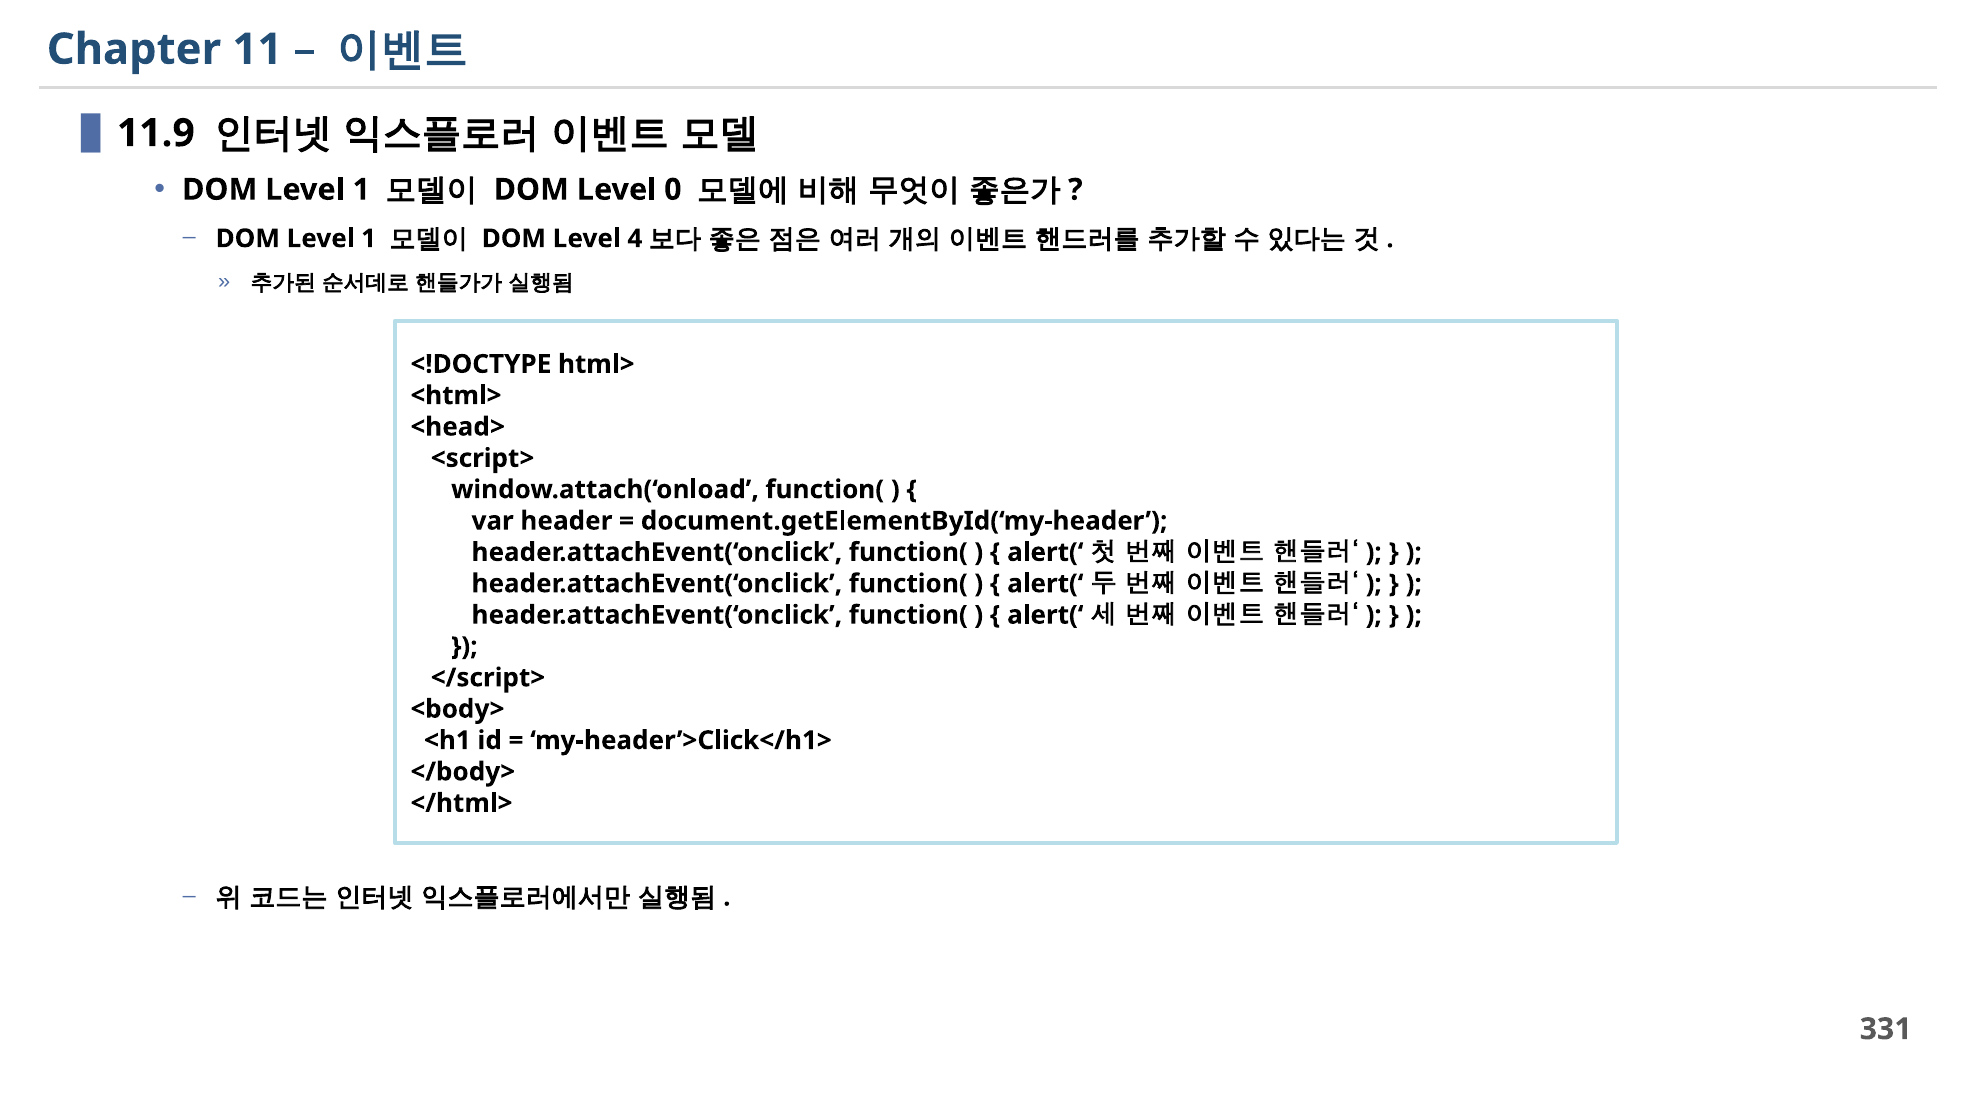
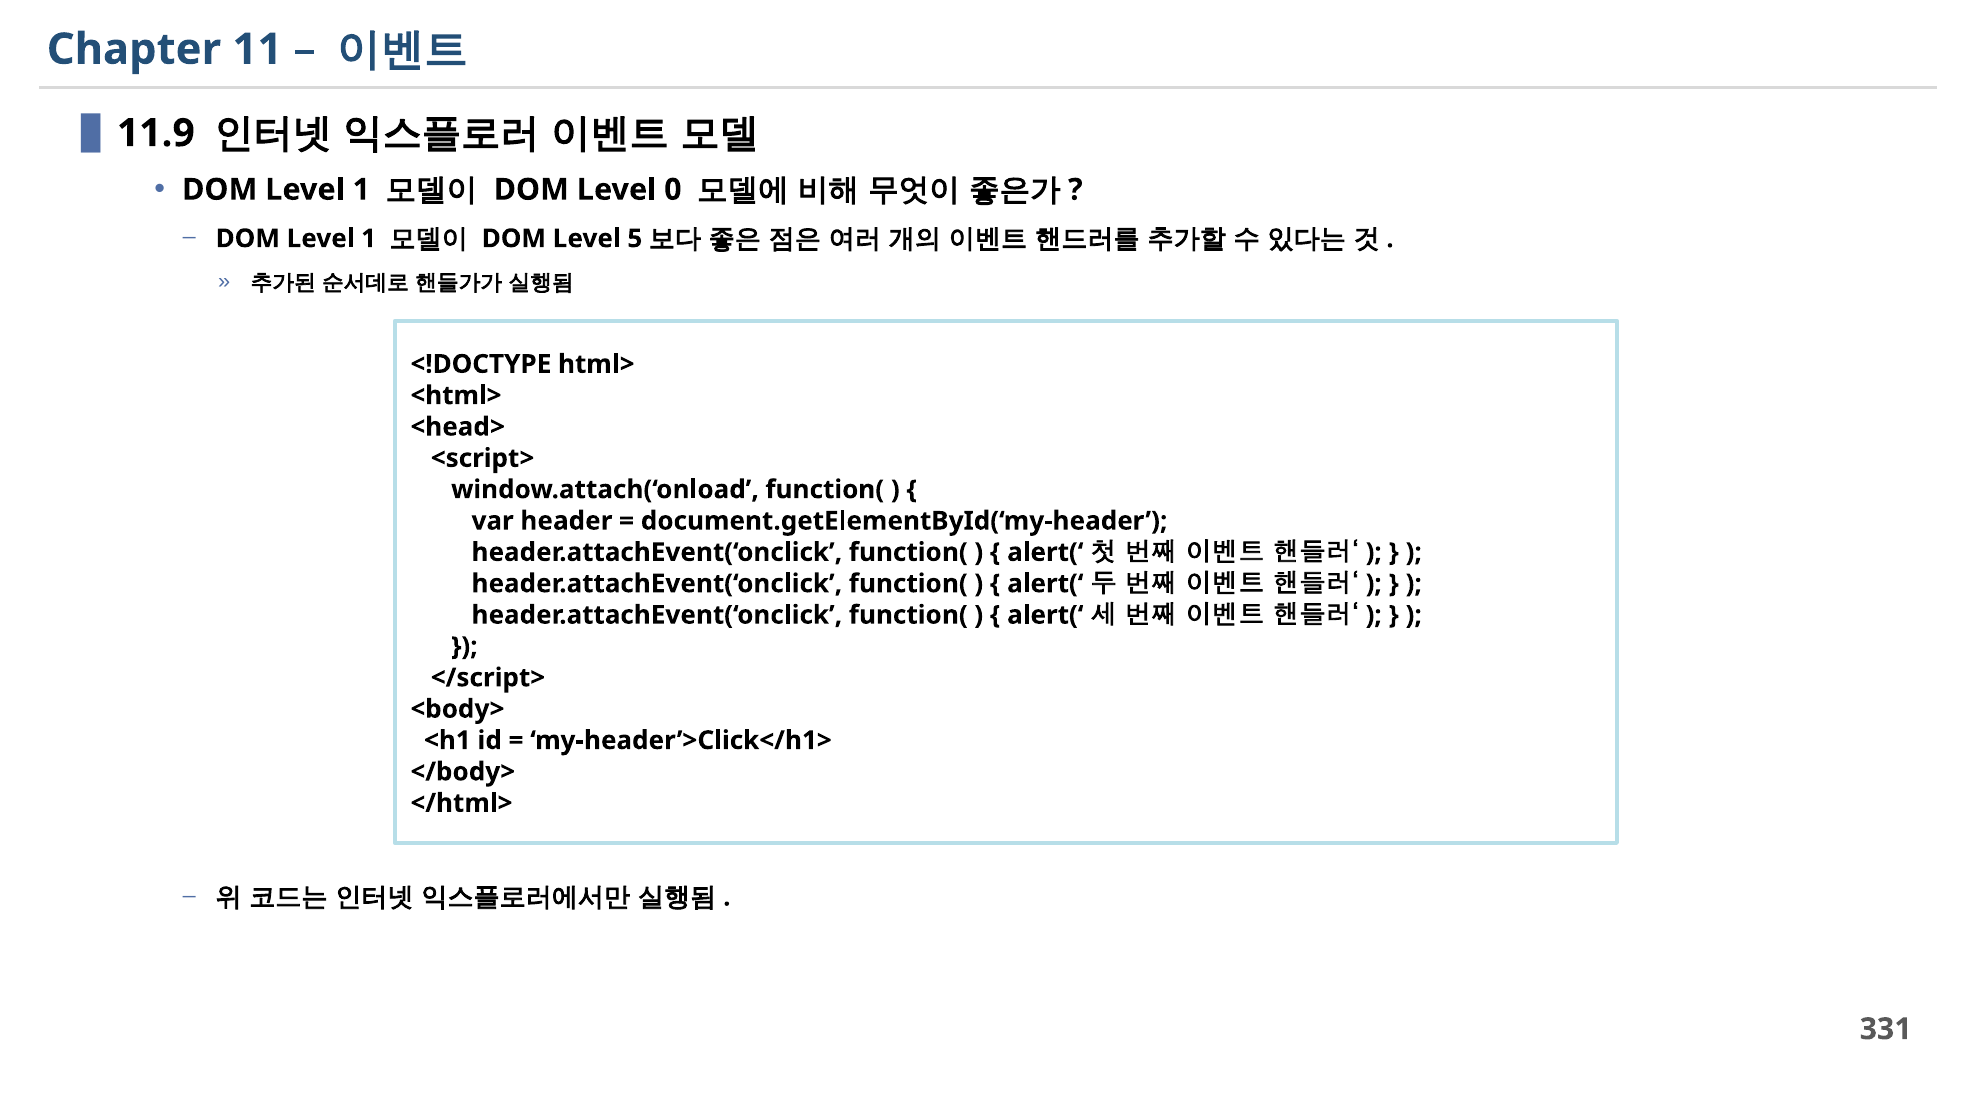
4: 4 -> 5
